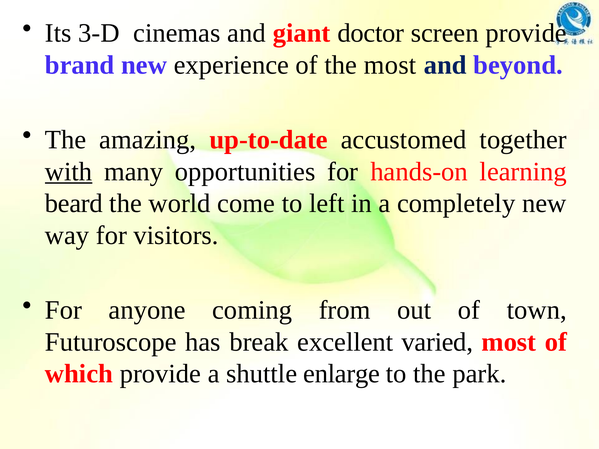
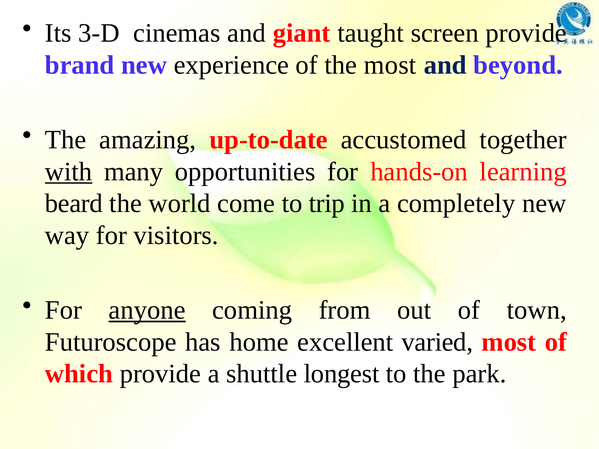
doctor: doctor -> taught
left: left -> trip
anyone underline: none -> present
break: break -> home
enlarge: enlarge -> longest
